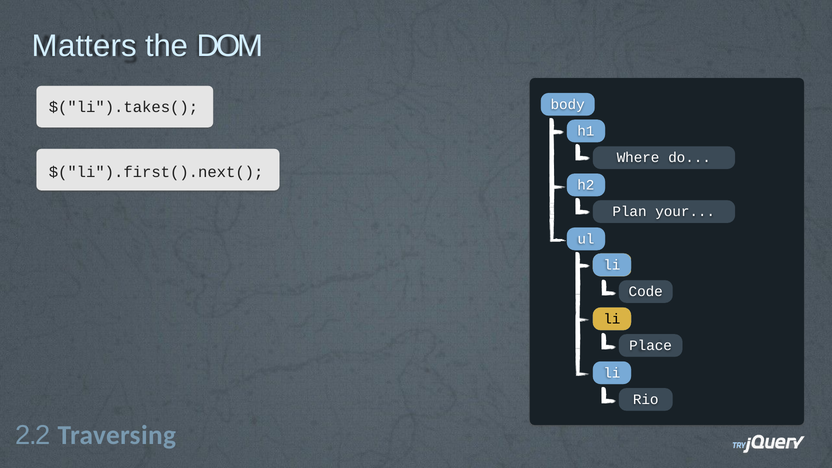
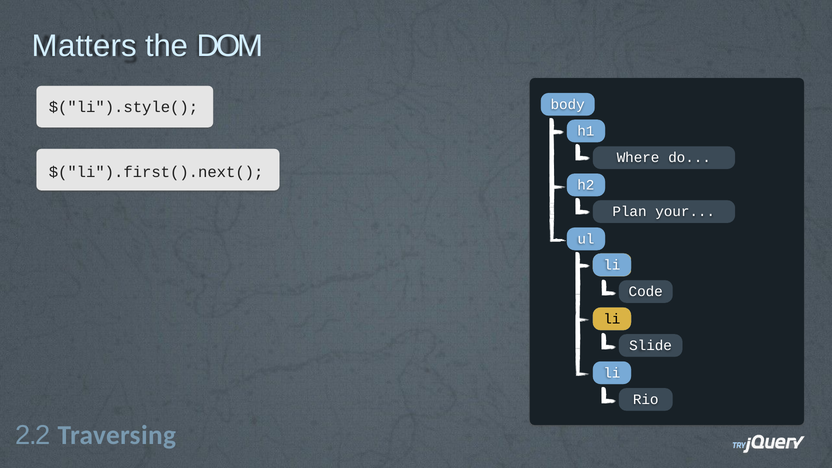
$("li").takes(: $("li").takes( -> $("li").style(
Place: Place -> Slide
